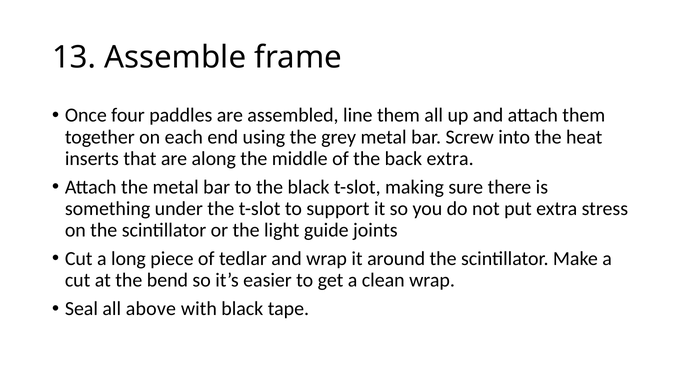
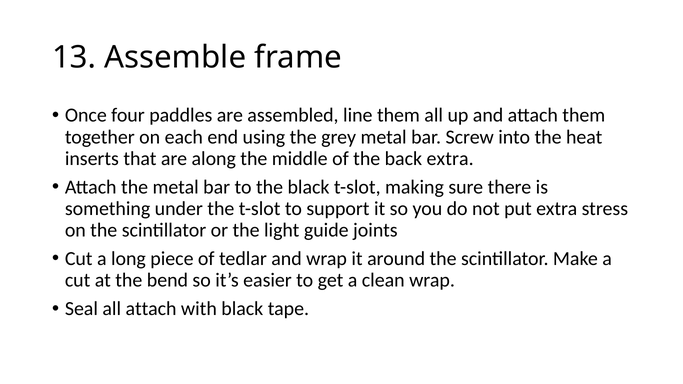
all above: above -> attach
